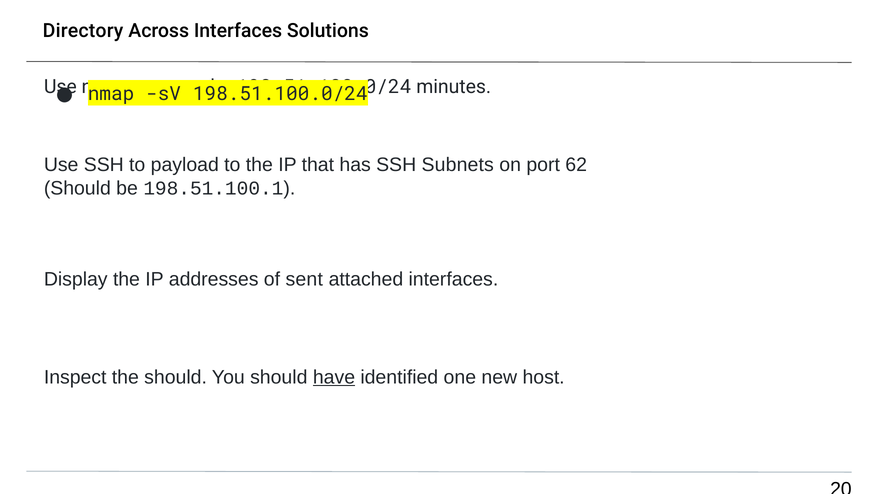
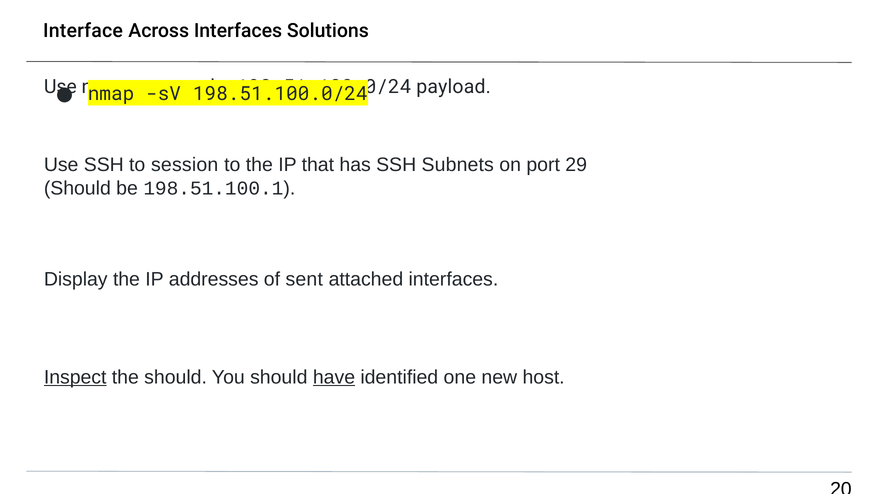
Directory: Directory -> Interface
minutes: minutes -> payload
payload: payload -> session
62: 62 -> 29
Inspect underline: none -> present
